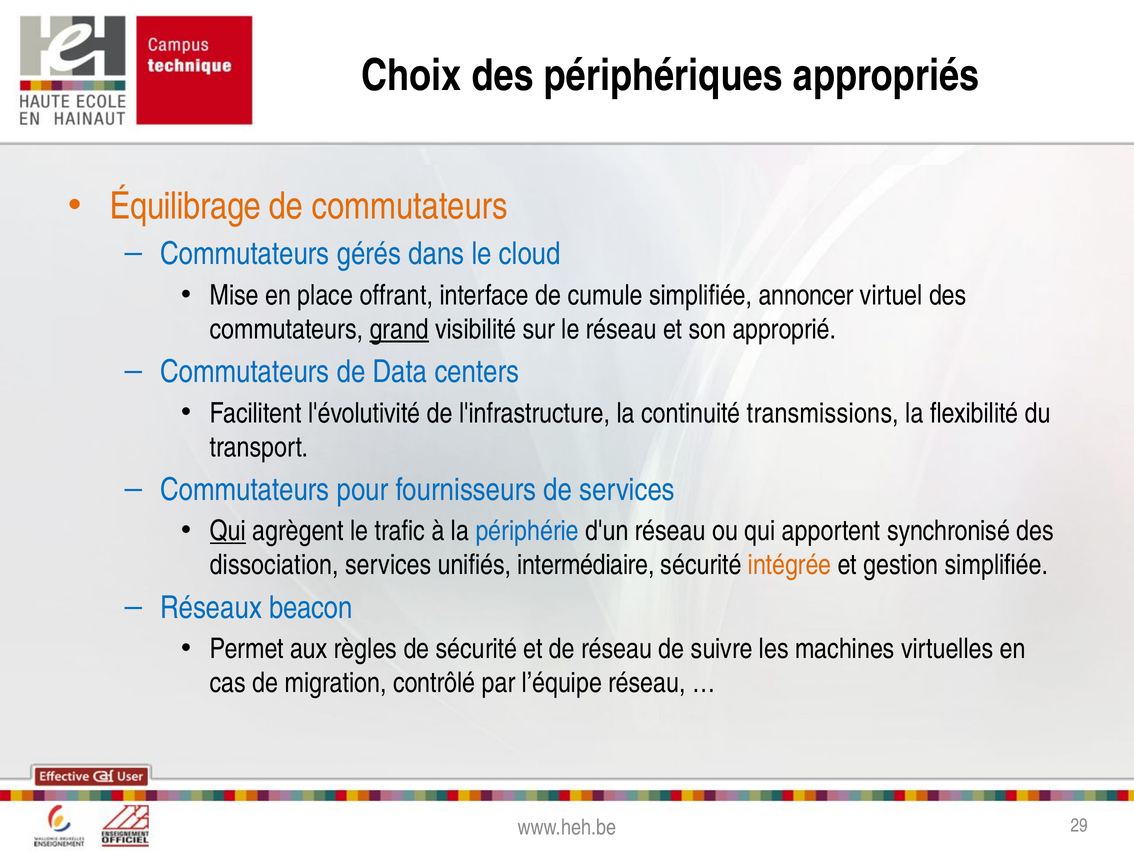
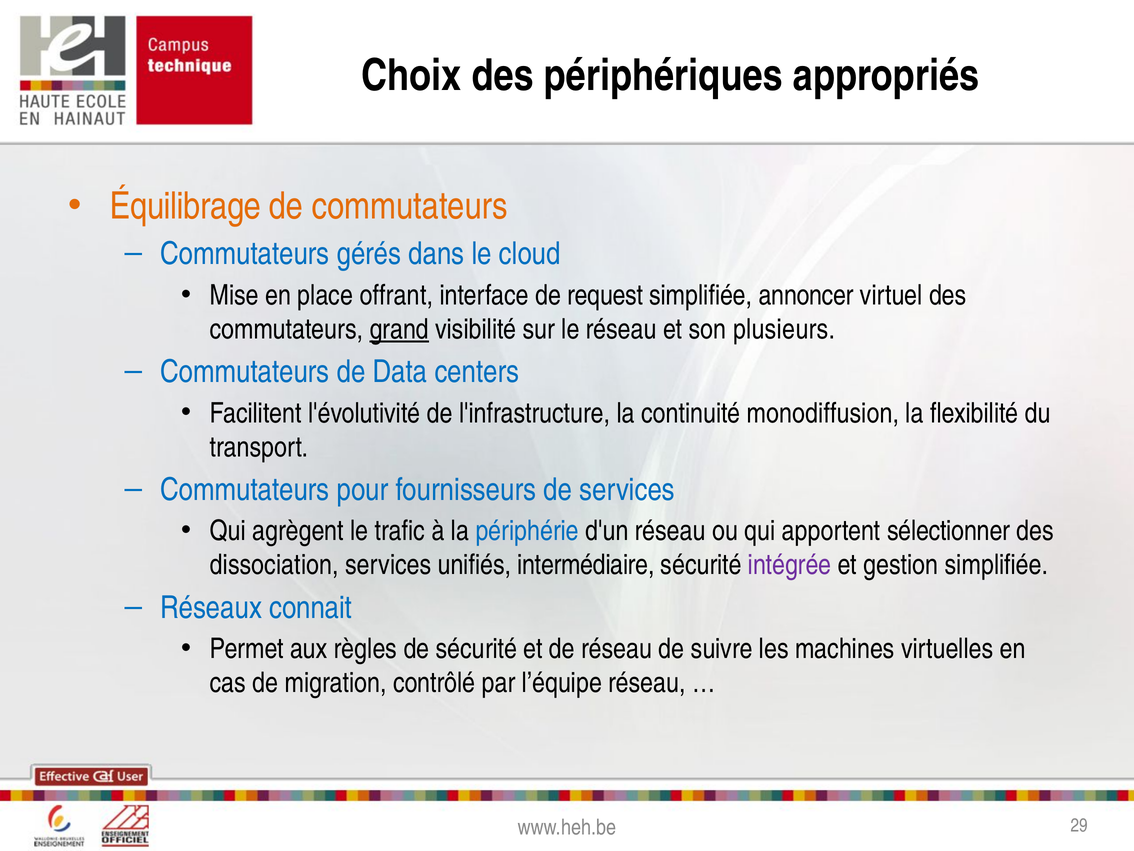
cumule: cumule -> request
approprié: approprié -> plusieurs
transmissions: transmissions -> monodiffusion
Qui at (228, 531) underline: present -> none
synchronisé: synchronisé -> sélectionner
intégrée colour: orange -> purple
beacon: beacon -> connait
